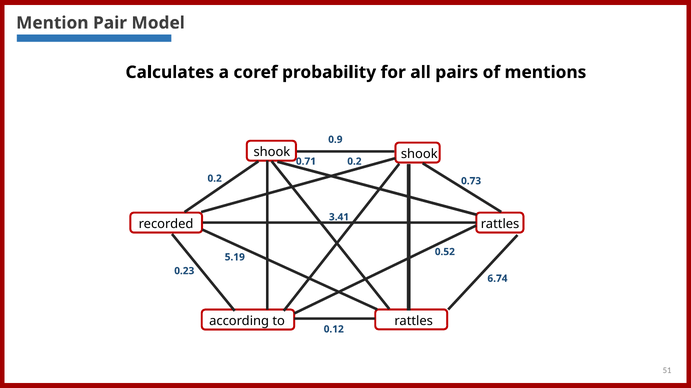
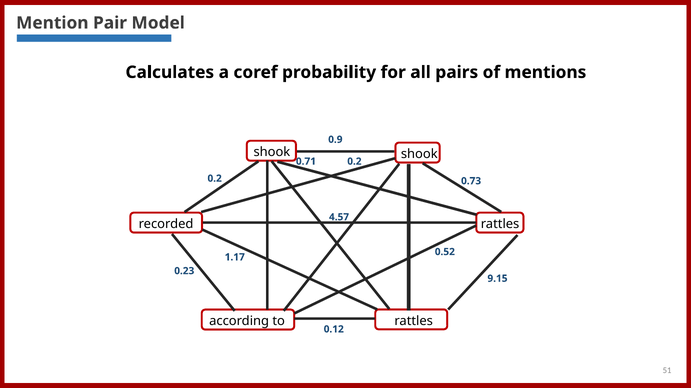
3.41: 3.41 -> 4.57
5.19: 5.19 -> 1.17
6.74: 6.74 -> 9.15
